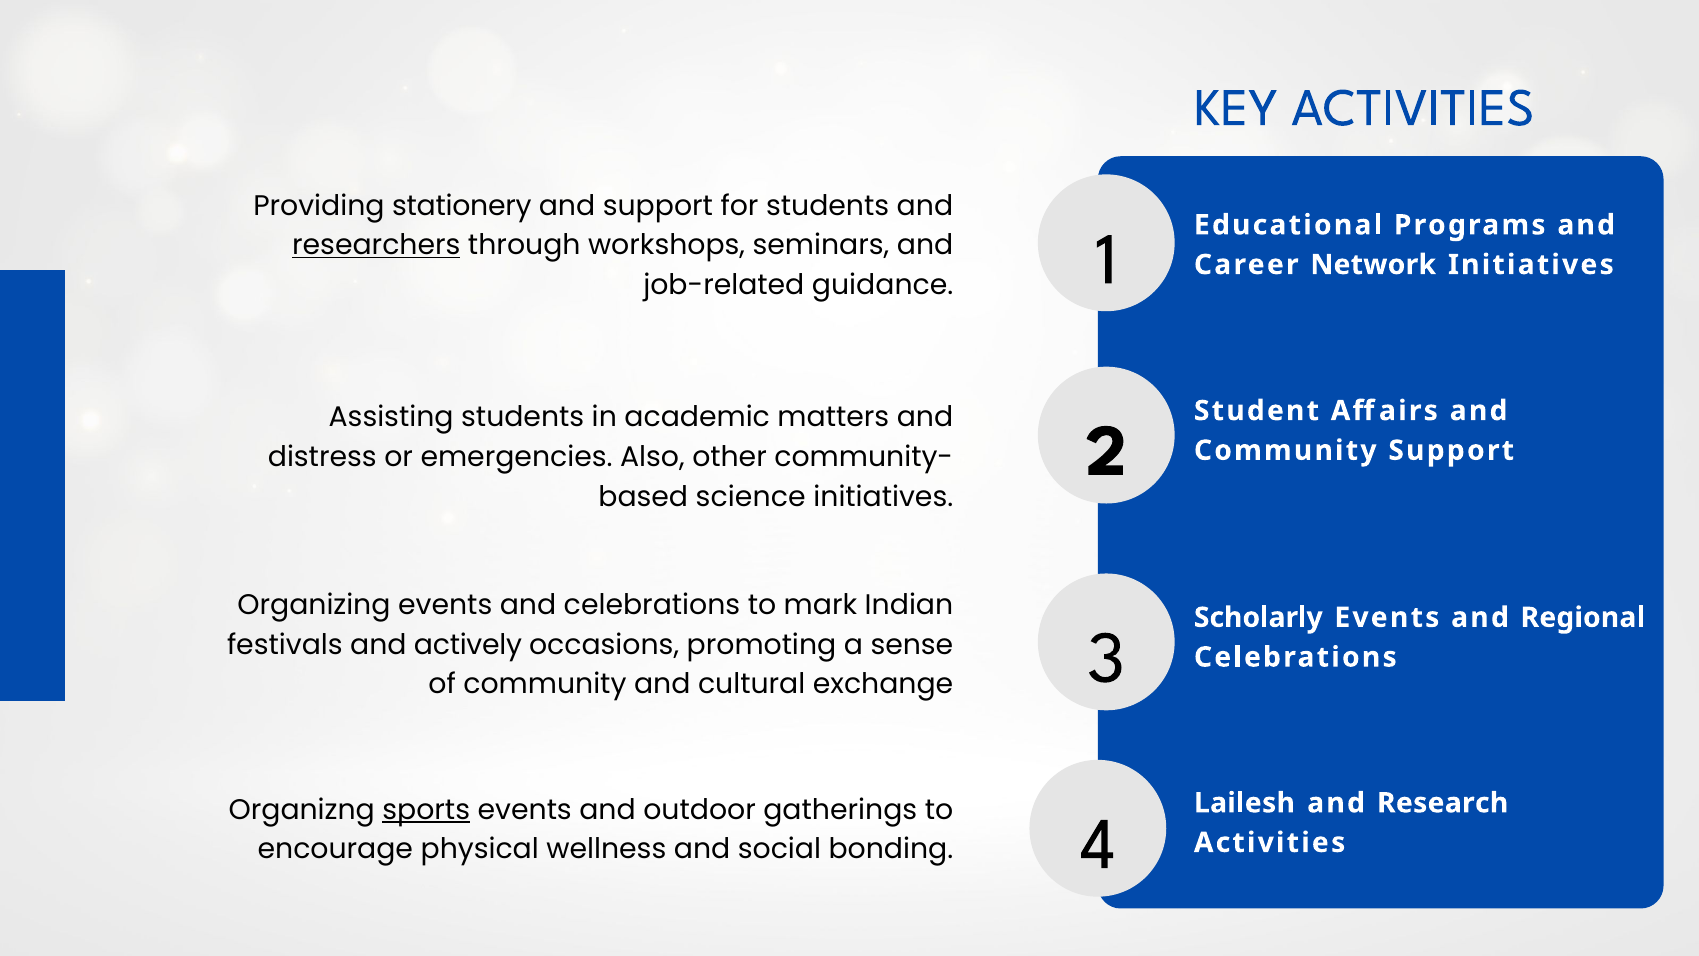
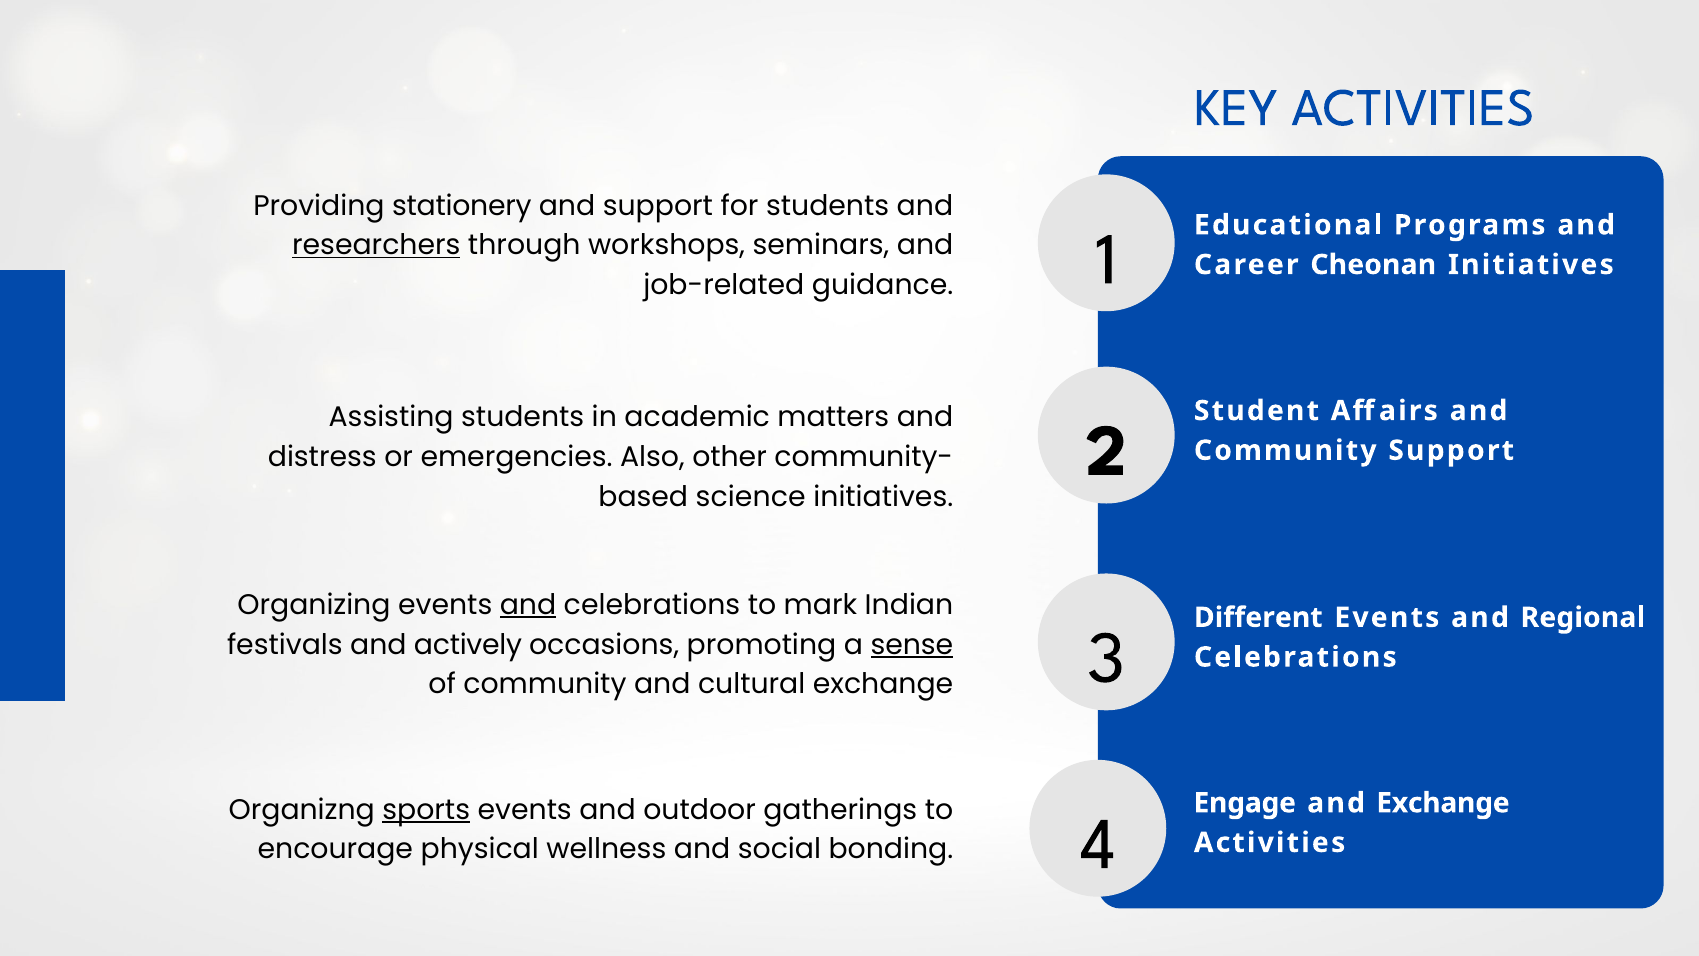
Network: Network -> Cheonan
and at (528, 605) underline: none -> present
Scholarly: Scholarly -> Different
sense underline: none -> present
Lailesh: Lailesh -> Engage
and Research: Research -> Exchange
